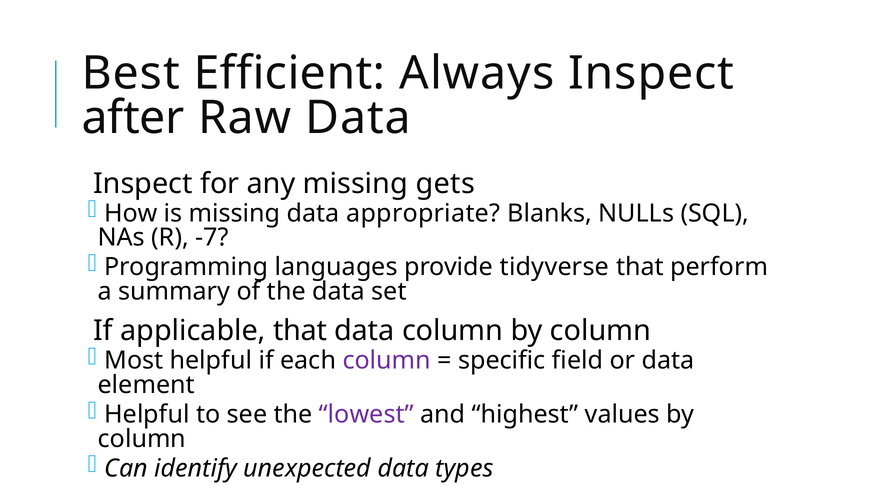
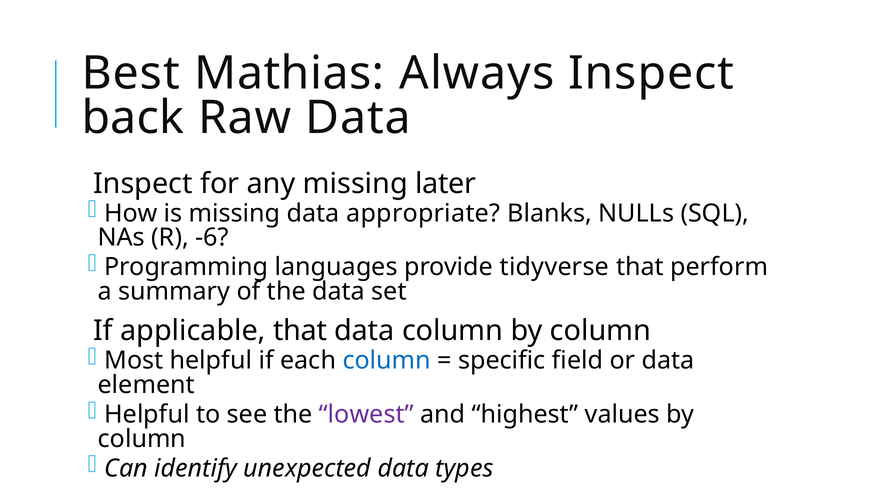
Efficient: Efficient -> Mathias
after: after -> back
gets: gets -> later
-7: -7 -> -6
column at (387, 361) colour: purple -> blue
